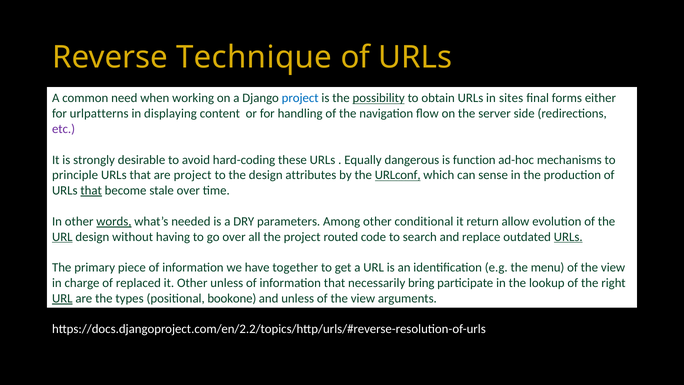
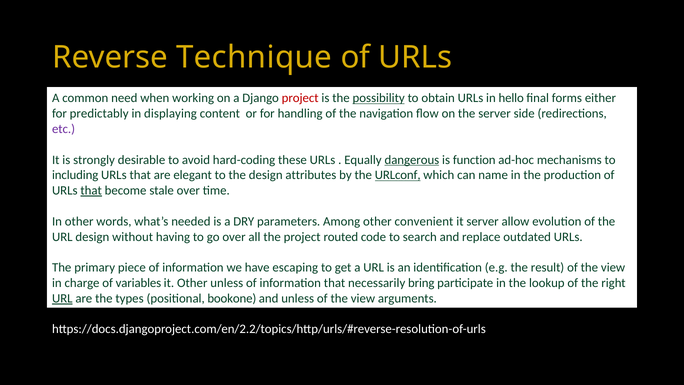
project at (300, 98) colour: blue -> red
sites: sites -> hello
urlpatterns: urlpatterns -> predictably
dangerous underline: none -> present
principle: principle -> including
are project: project -> elegant
sense: sense -> name
words underline: present -> none
conditional: conditional -> convenient
it return: return -> server
URL at (62, 237) underline: present -> none
URLs at (568, 237) underline: present -> none
together: together -> escaping
menu: menu -> result
replaced: replaced -> variables
